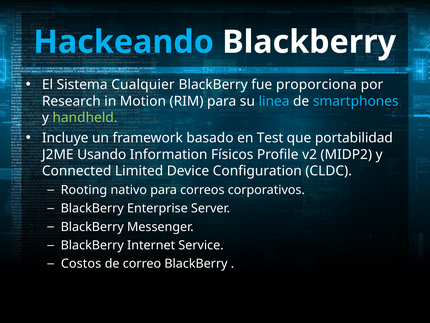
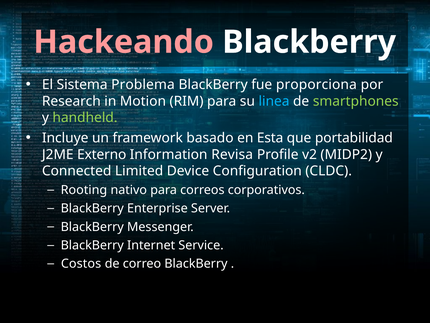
Hackeando colour: light blue -> pink
Cualquier: Cualquier -> Problema
smartphones colour: light blue -> light green
Test: Test -> Esta
Usando: Usando -> Externo
Físicos: Físicos -> Revisa
